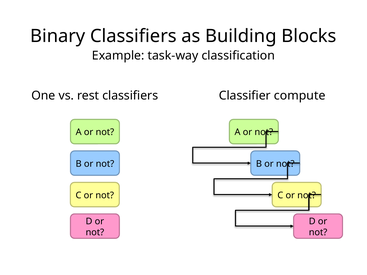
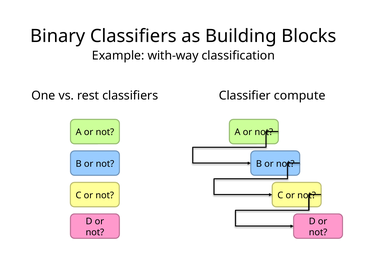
task-way: task-way -> with-way
